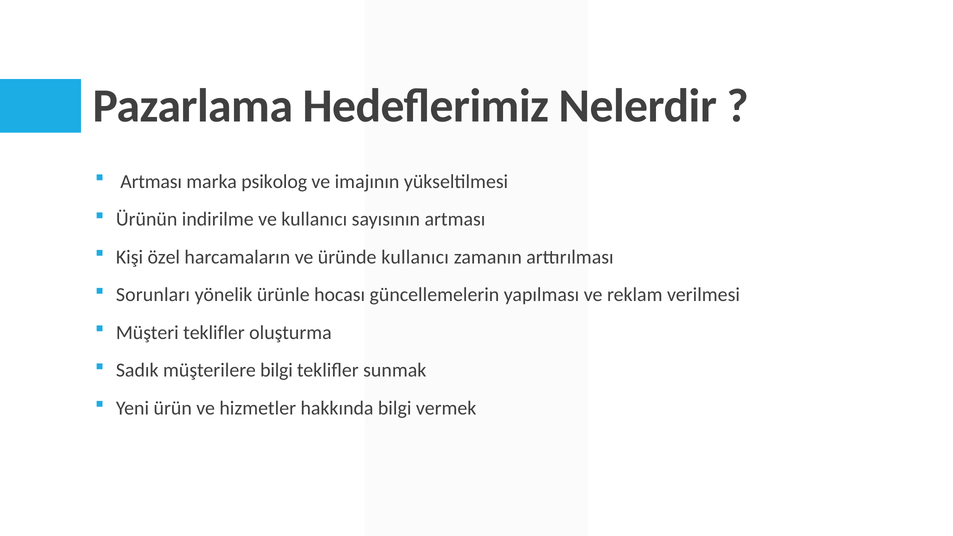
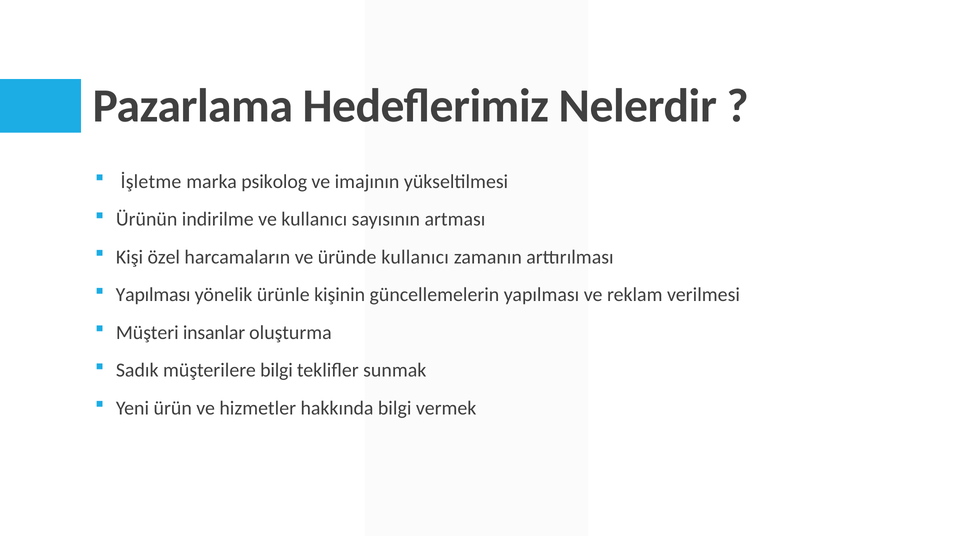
Artması at (151, 182): Artması -> İşletme
Sorunları at (153, 295): Sorunları -> Yapılması
hocası: hocası -> kişinin
Müşteri teklifler: teklifler -> insanlar
